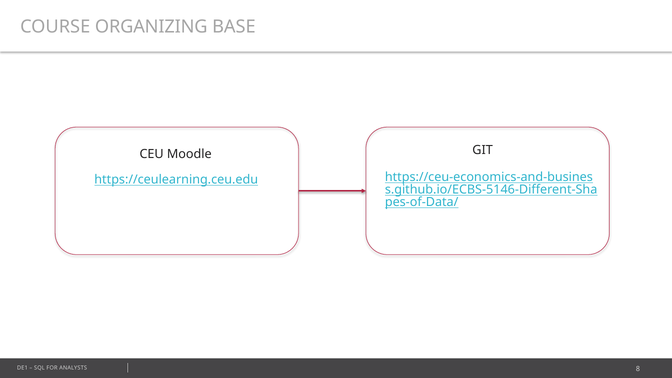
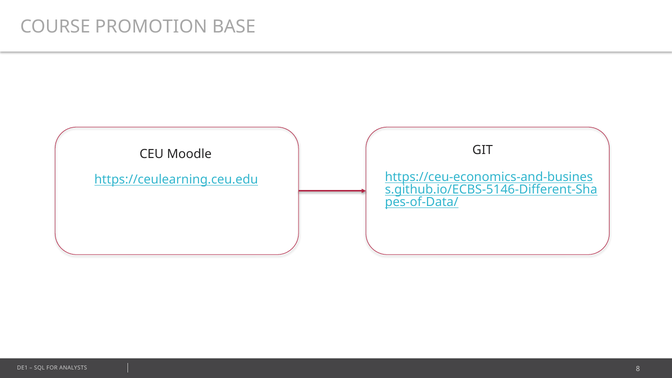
ORGANIZING: ORGANIZING -> PROMOTION
